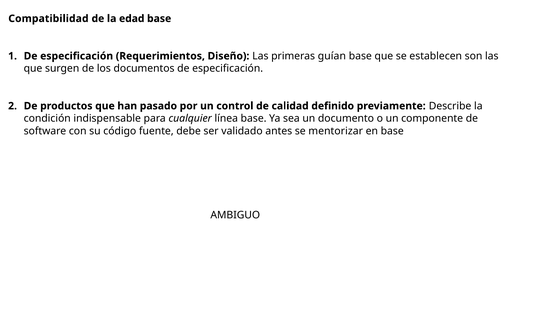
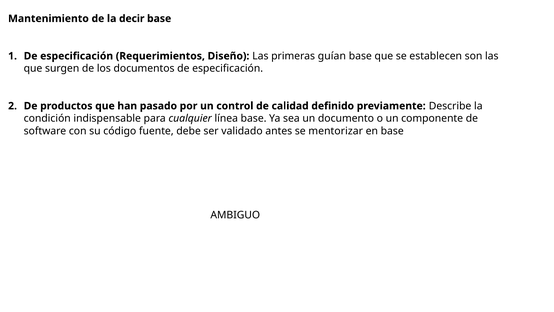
Compatibilidad: Compatibilidad -> Mantenimiento
edad: edad -> decir
